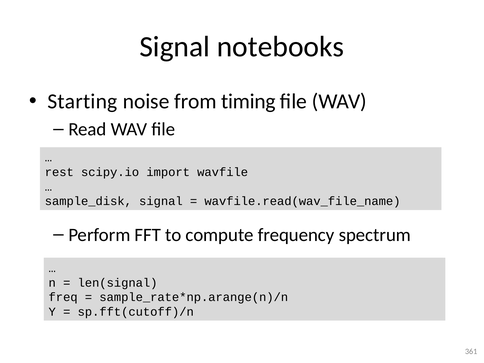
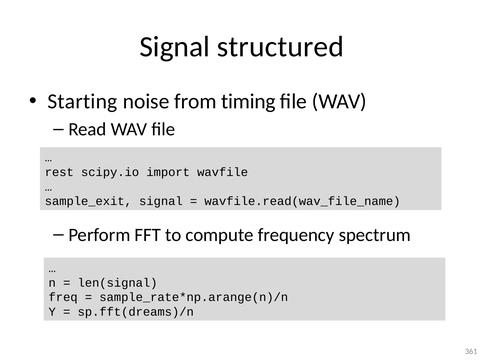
notebooks: notebooks -> structured
sample_disk: sample_disk -> sample_exit
sp.fft(cutoff)/n: sp.fft(cutoff)/n -> sp.fft(dreams)/n
